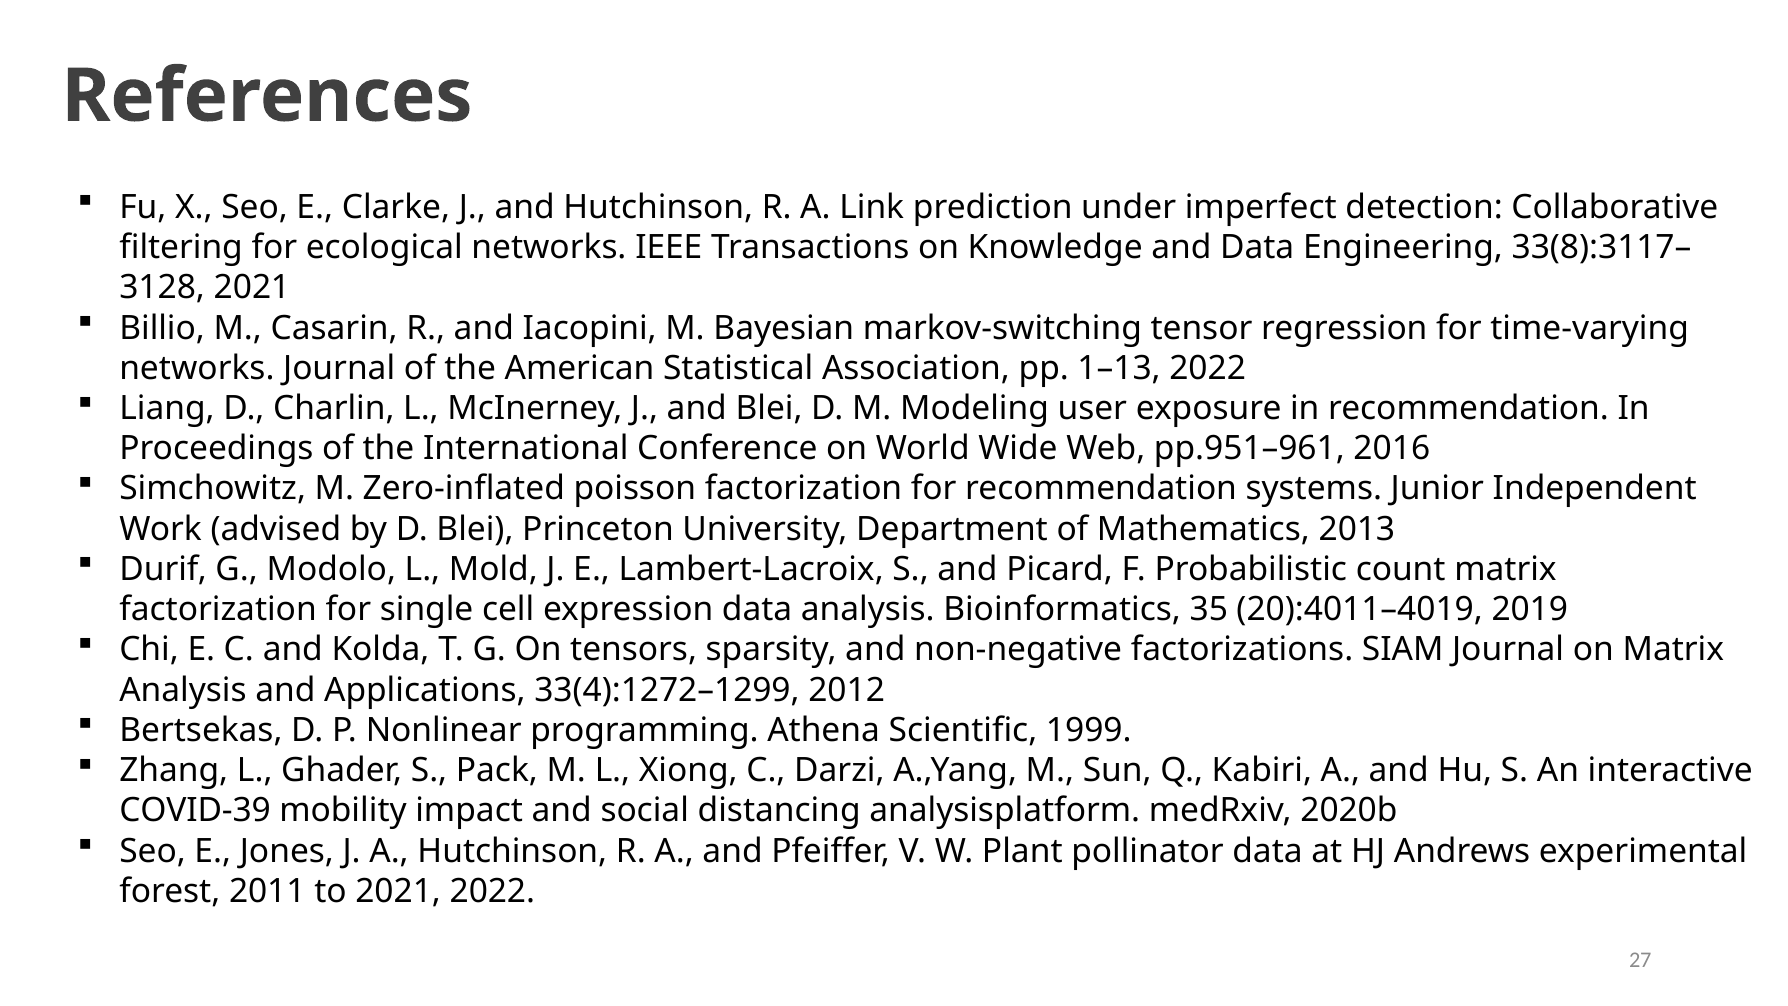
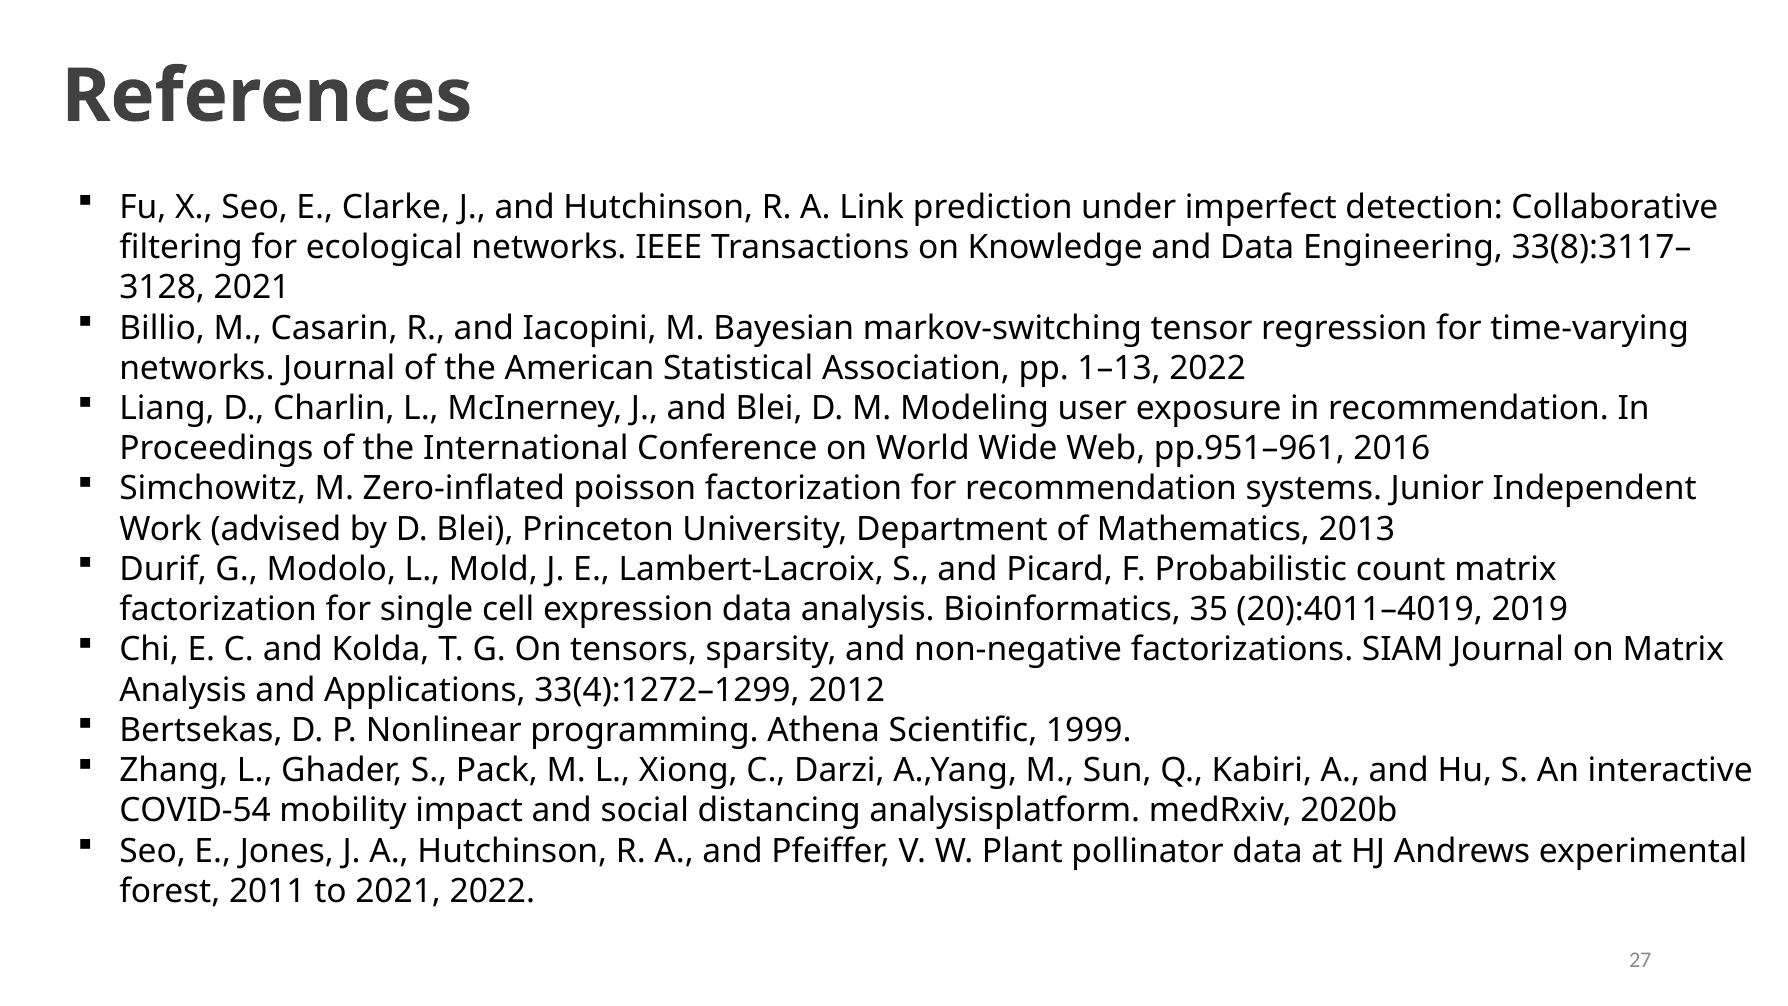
COVID-39: COVID-39 -> COVID-54
